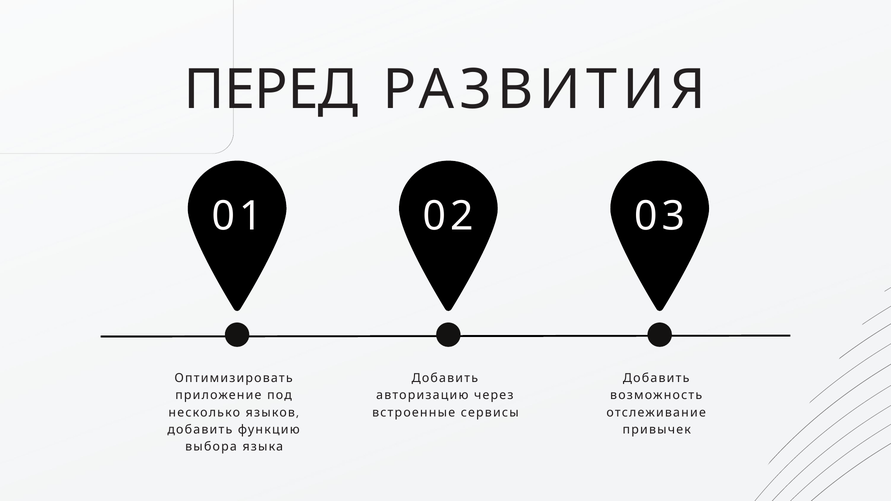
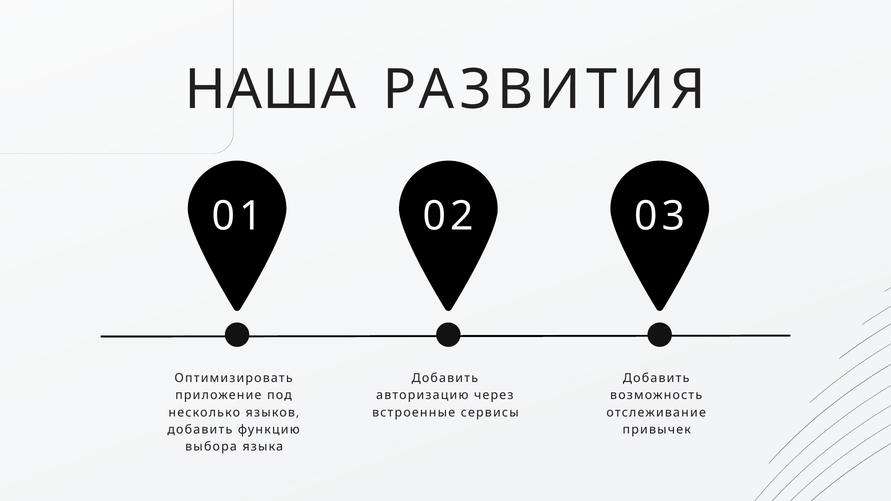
ПЕРЕД: ПЕРЕД -> НАША
